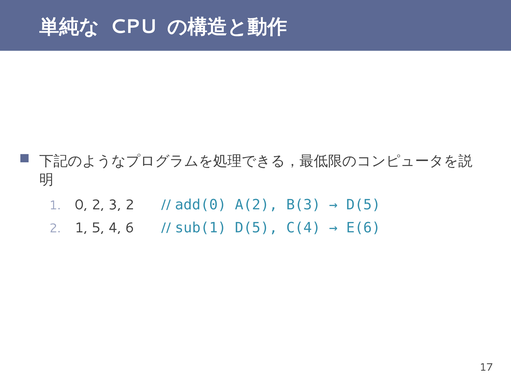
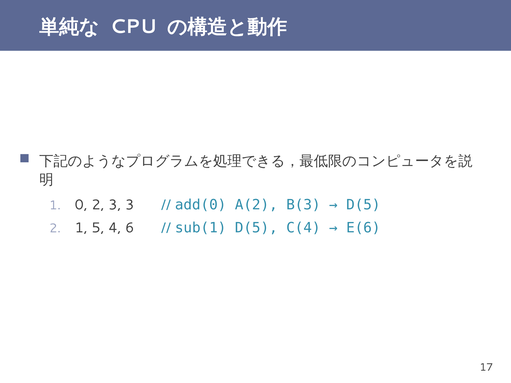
3 2: 2 -> 3
